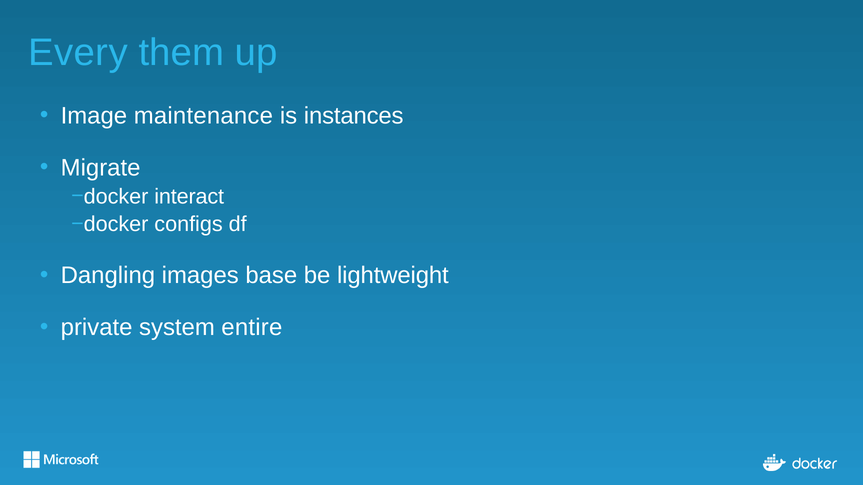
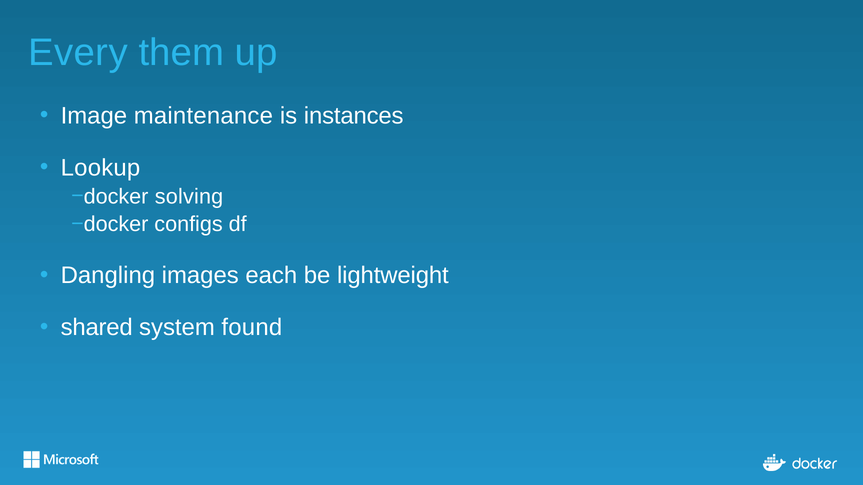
Migrate: Migrate -> Lookup
interact: interact -> solving
base: base -> each
private: private -> shared
entire: entire -> found
